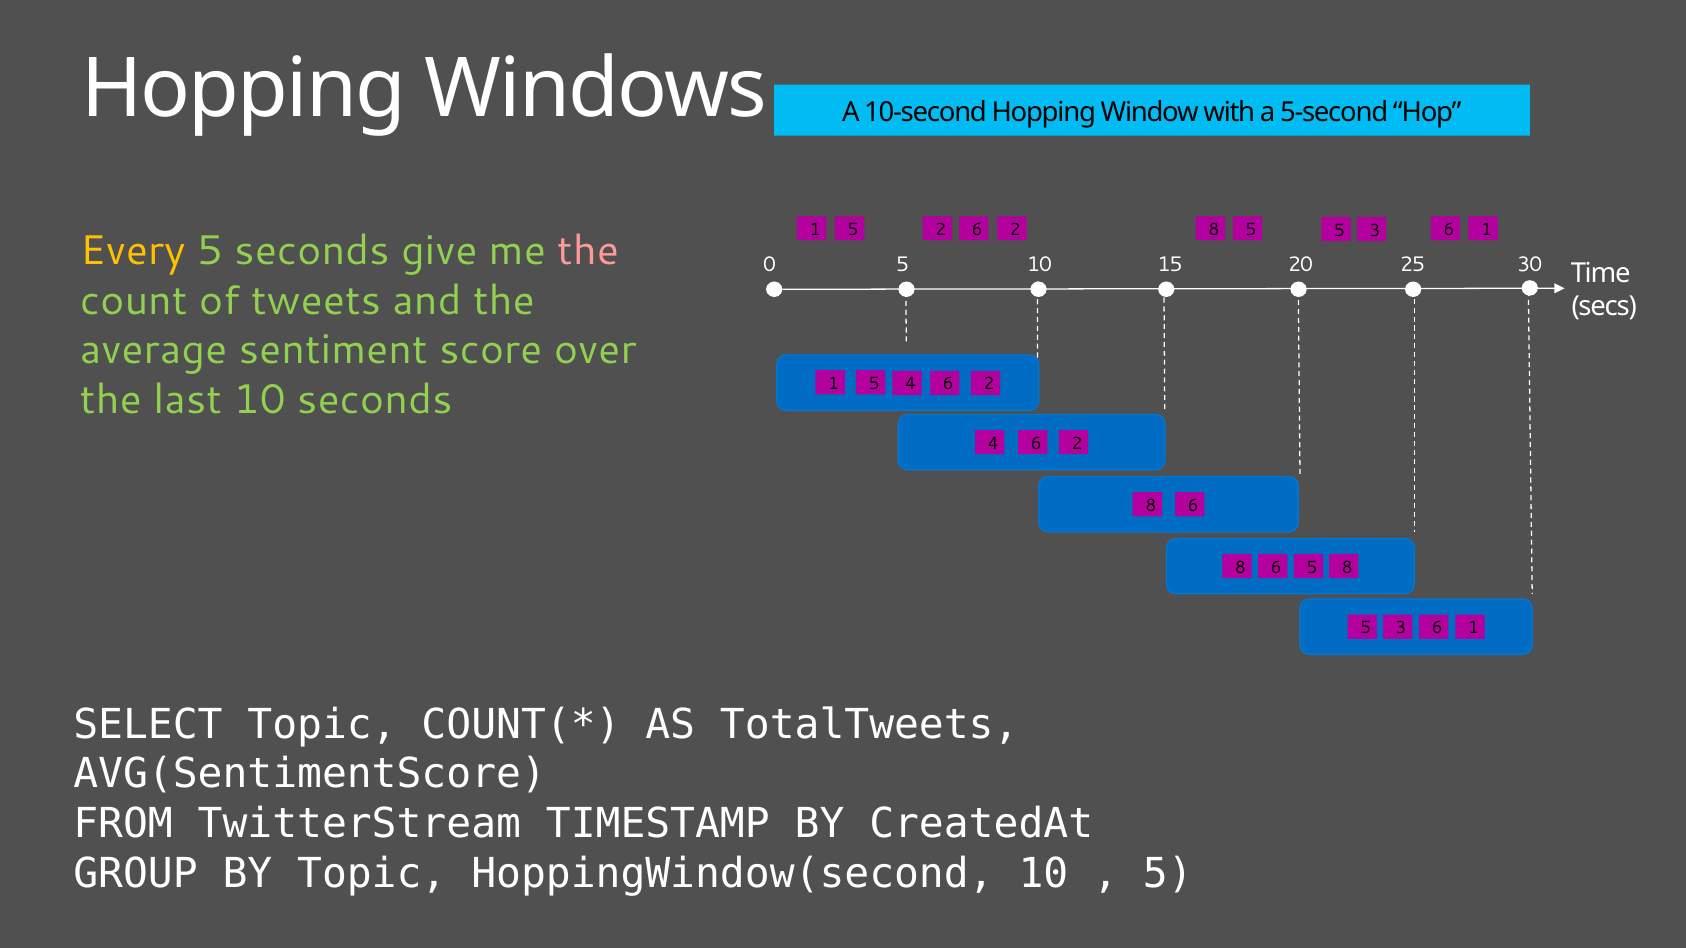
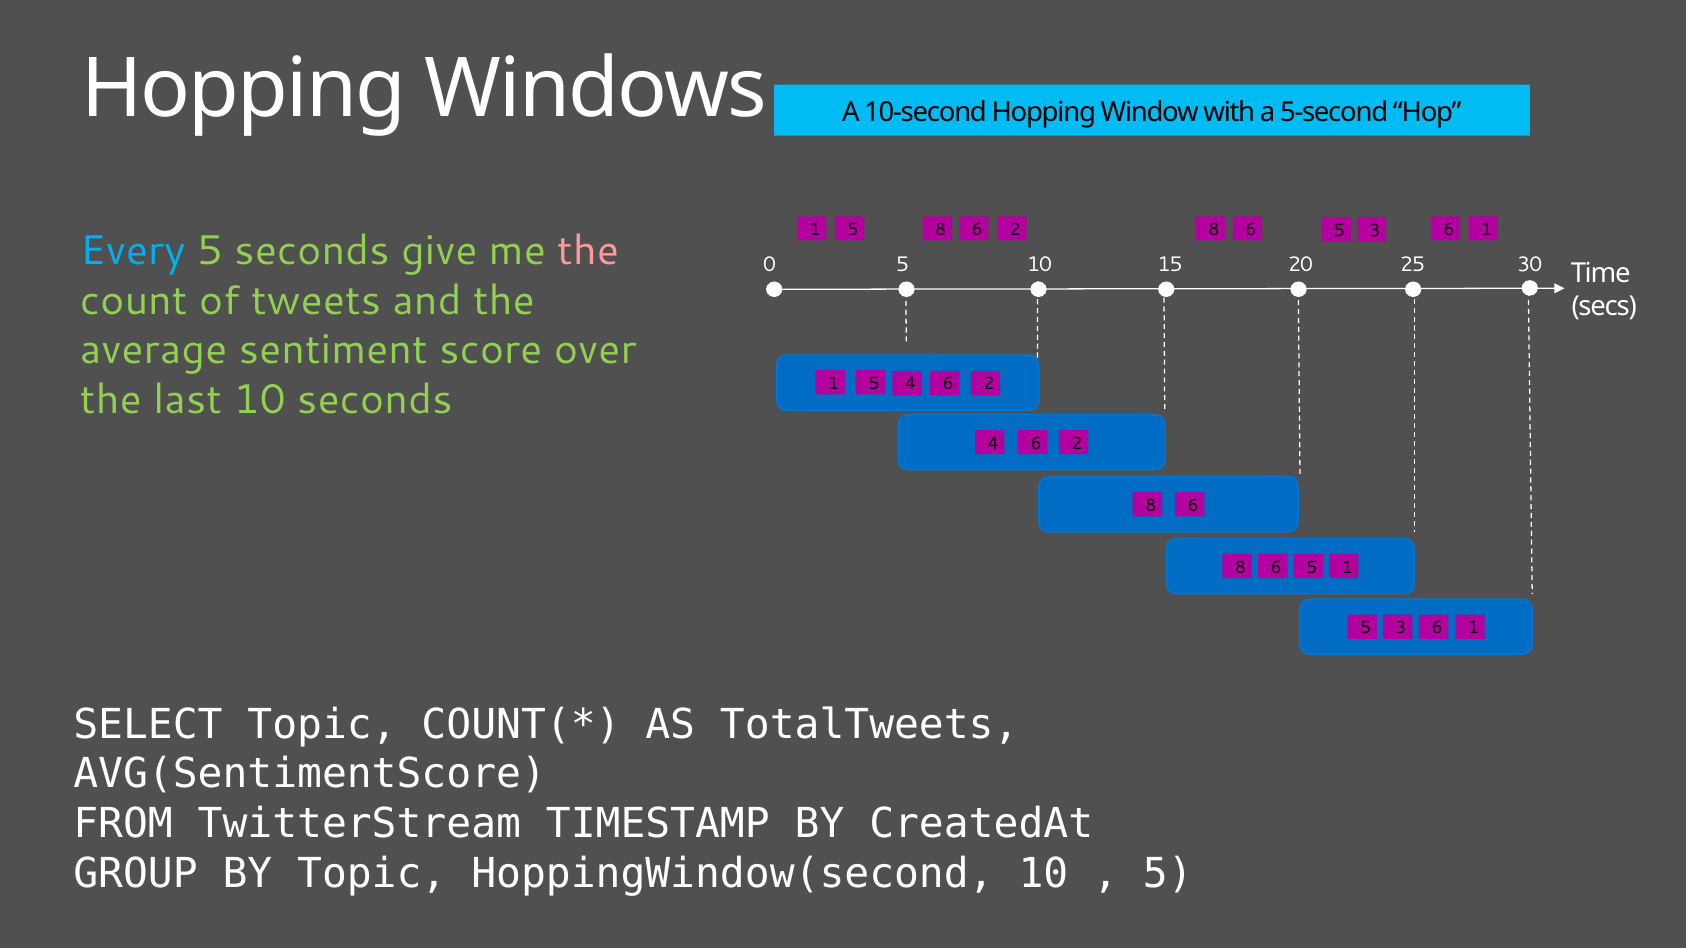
5 2: 2 -> 8
5 at (1251, 230): 5 -> 6
Every colour: yellow -> light blue
5 8: 8 -> 1
